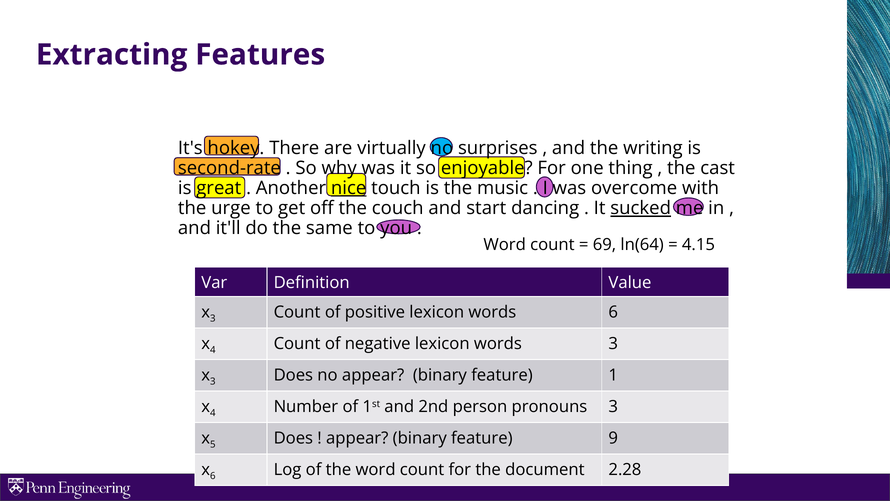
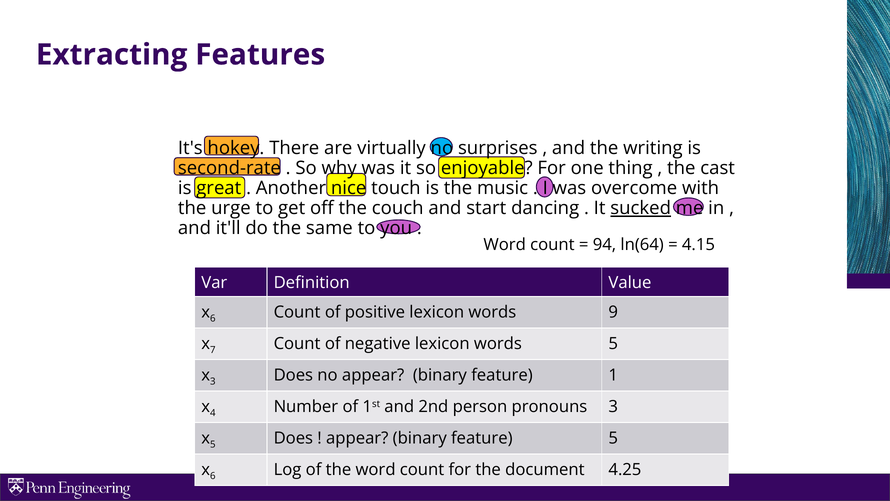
nice underline: present -> none
69: 69 -> 94
3 at (213, 319): 3 -> 6
words 6: 6 -> 9
4 at (213, 350): 4 -> 7
words 3: 3 -> 5
feature 9: 9 -> 5
2.28: 2.28 -> 4.25
